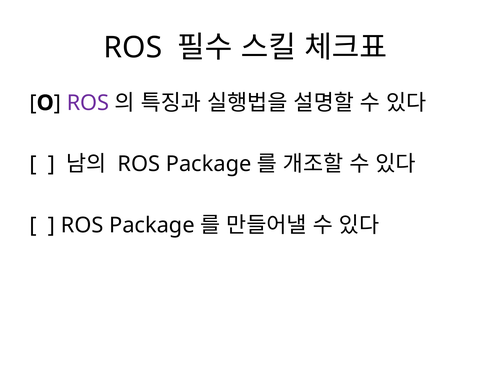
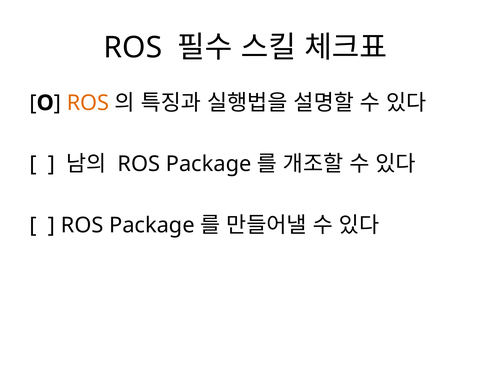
ROS at (88, 103) colour: purple -> orange
